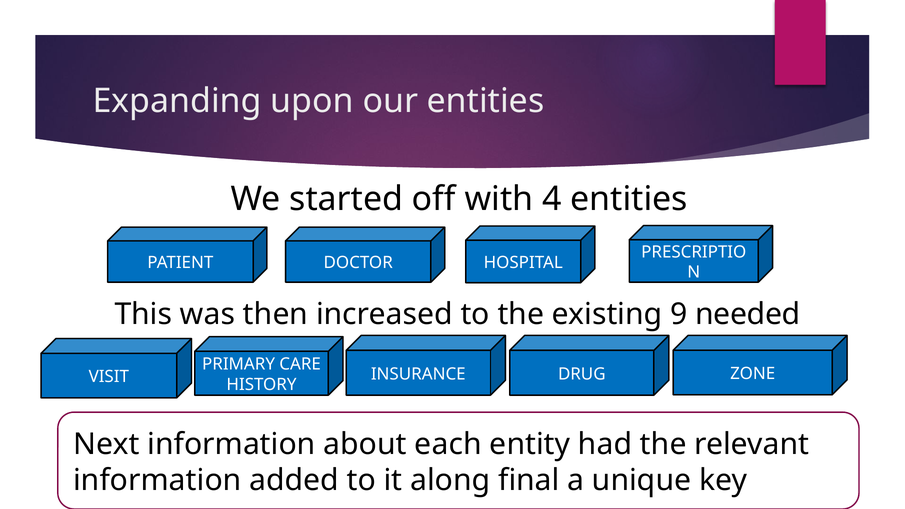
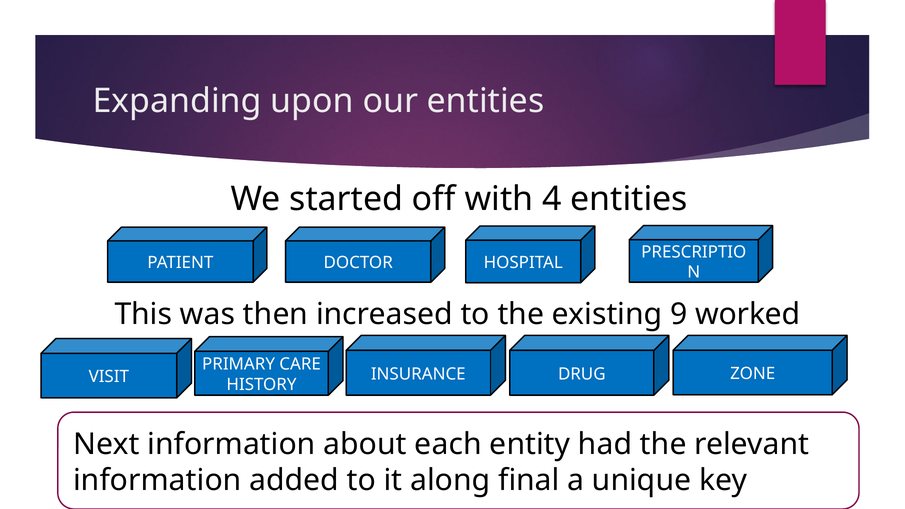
needed: needed -> worked
